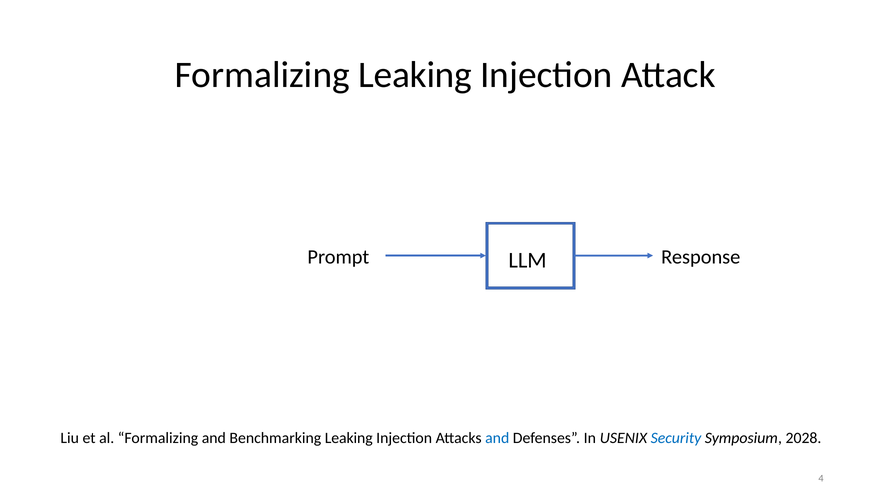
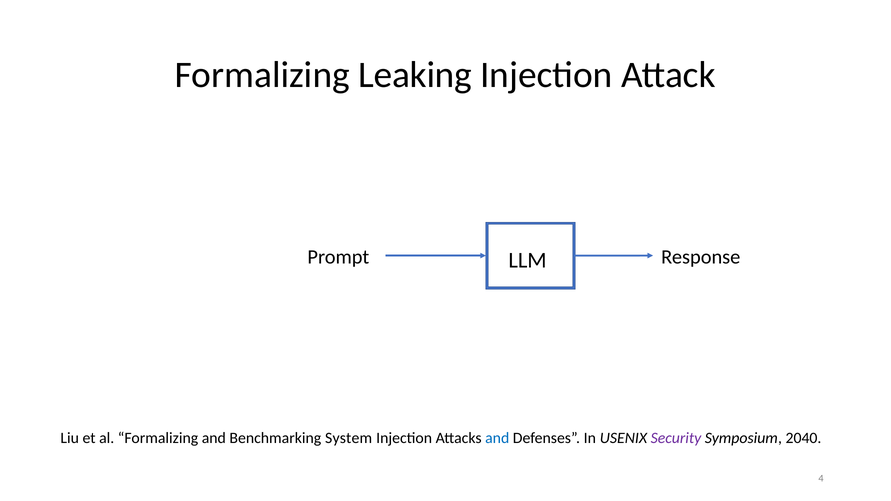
Benchmarking Leaking: Leaking -> System
Security colour: blue -> purple
2028: 2028 -> 2040
